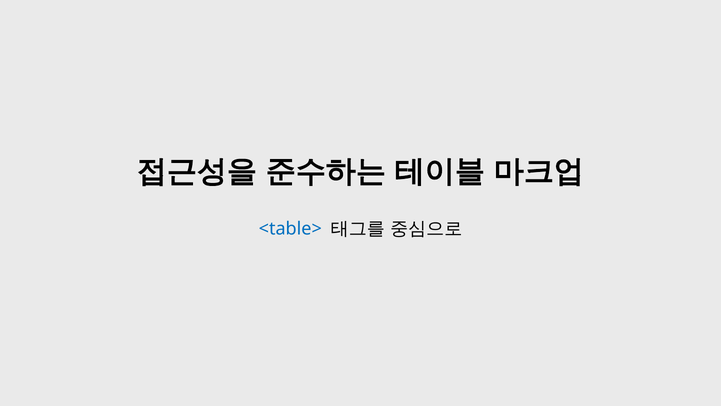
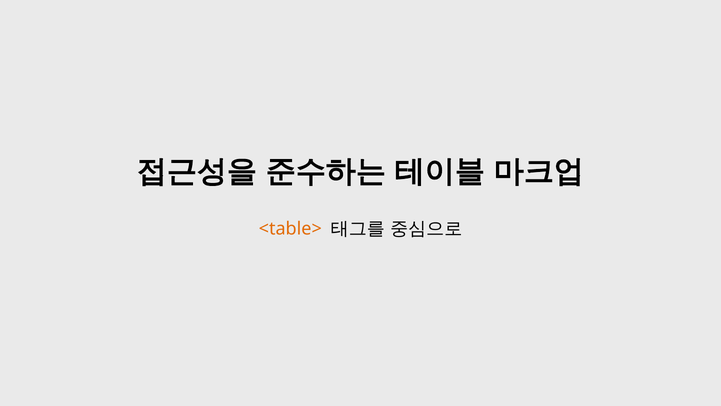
<table> colour: blue -> orange
